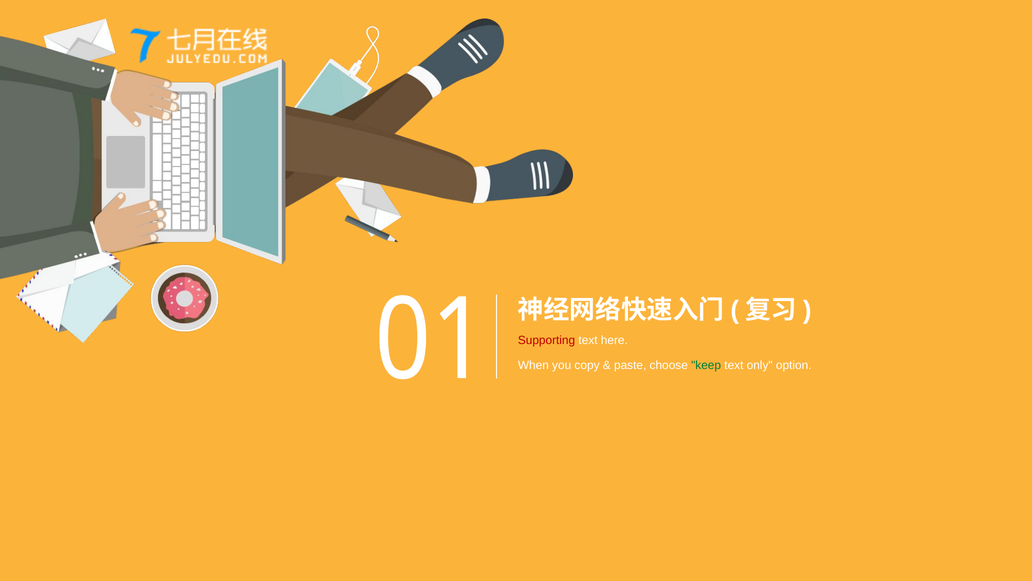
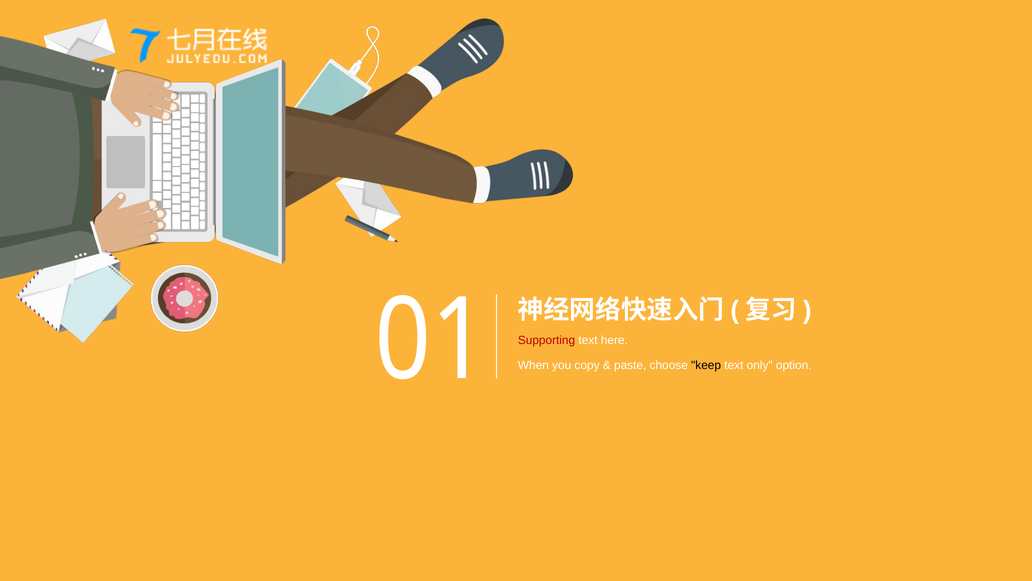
keep colour: green -> black
